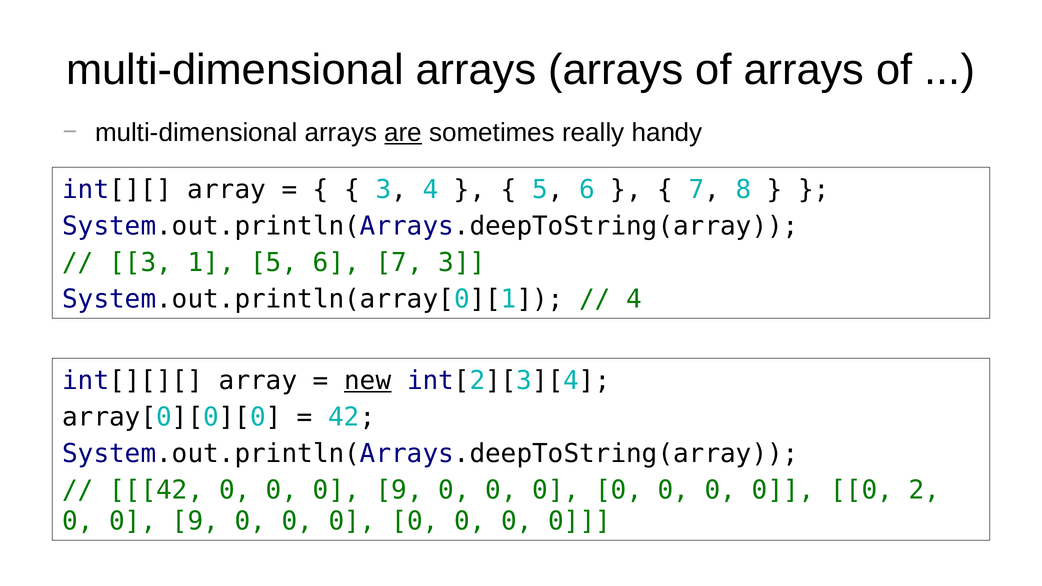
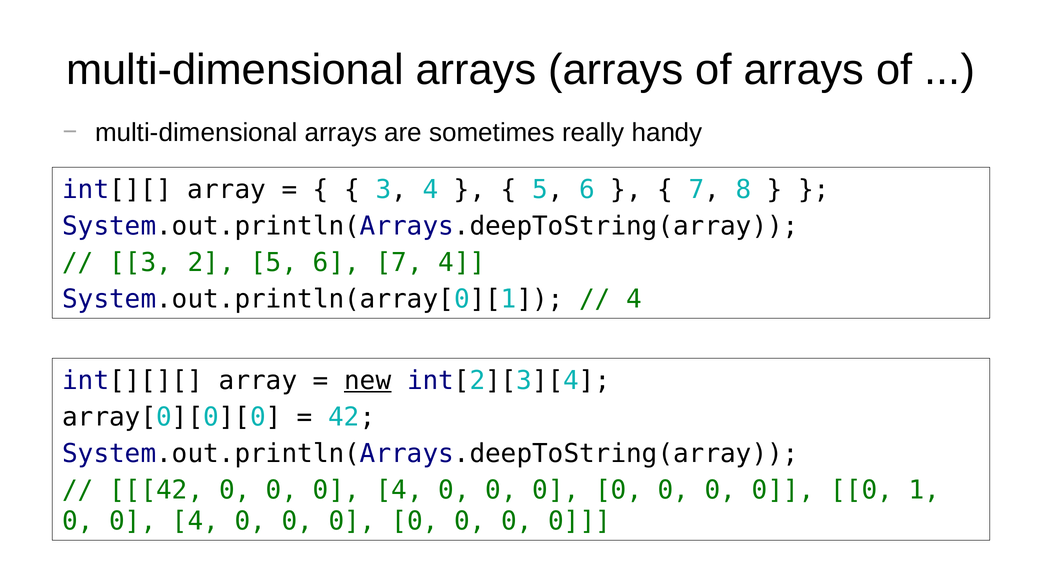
are underline: present -> none
1: 1 -> 2
7 3: 3 -> 4
0 0 0 9: 9 -> 4
2: 2 -> 1
9 at (195, 521): 9 -> 4
